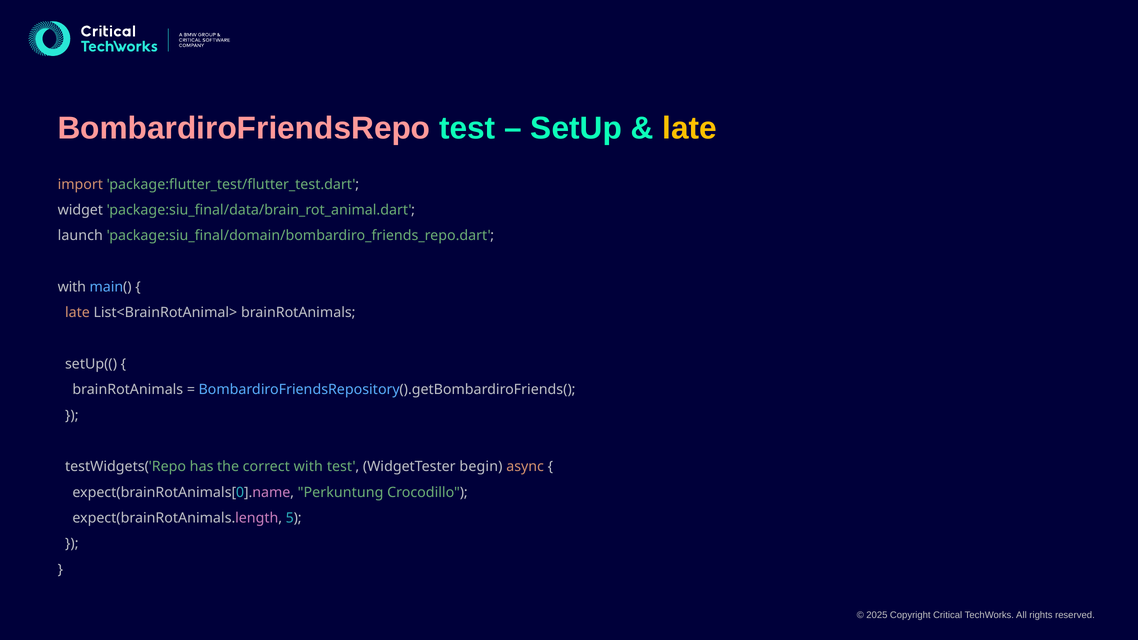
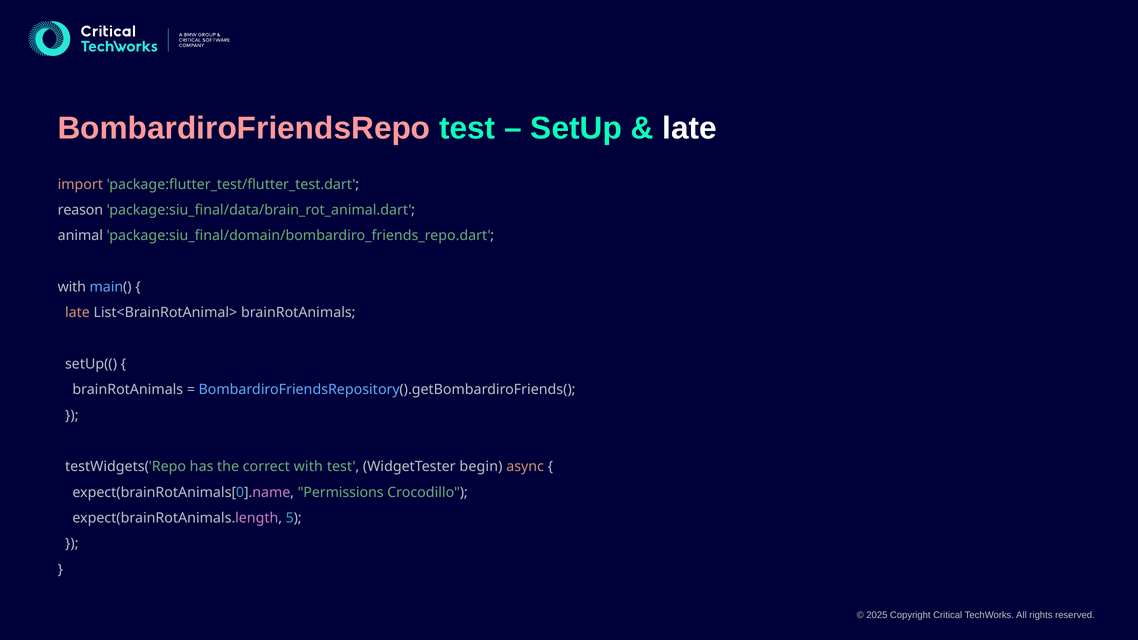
late at (690, 128) colour: yellow -> white
widget: widget -> reason
launch: launch -> animal
Perkuntung: Perkuntung -> Permissions
